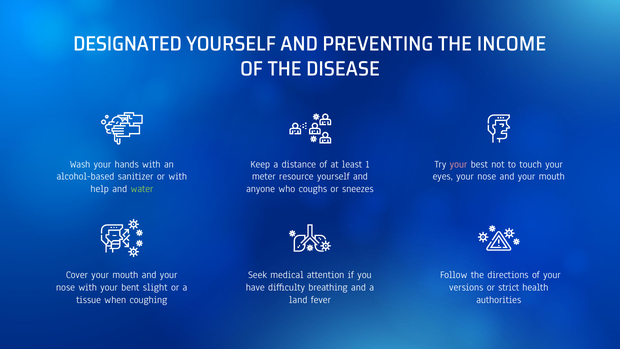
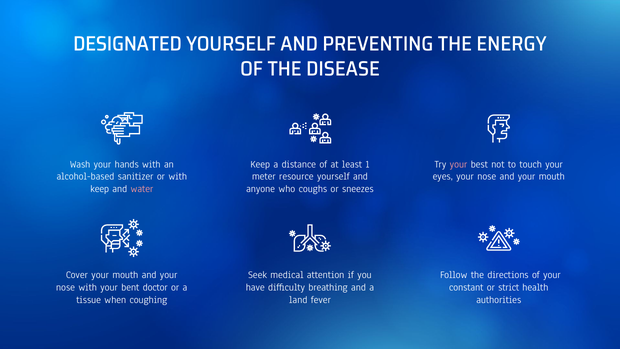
INCOME: INCOME -> ENERGY
help at (100, 189): help -> keep
water colour: light green -> pink
slight: slight -> doctor
versions: versions -> constant
